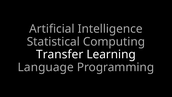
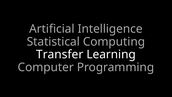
Language: Language -> Computer
